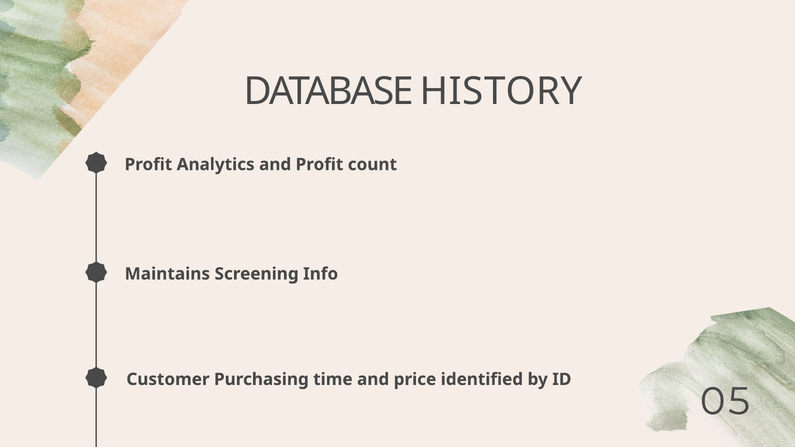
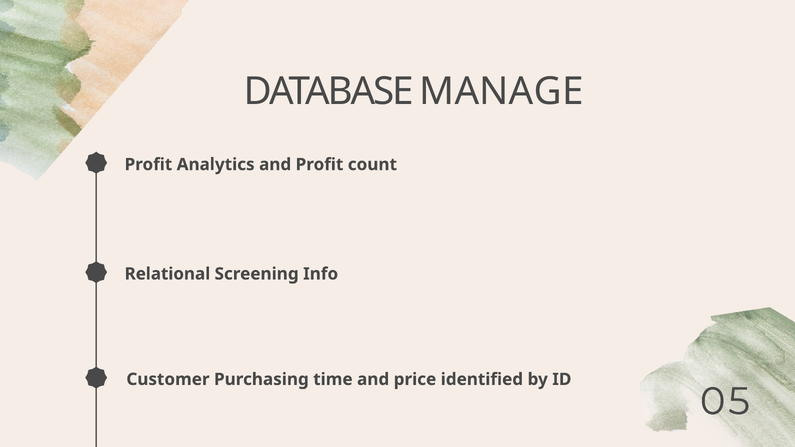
HISTORY: HISTORY -> MANAGE
Maintains: Maintains -> Relational
